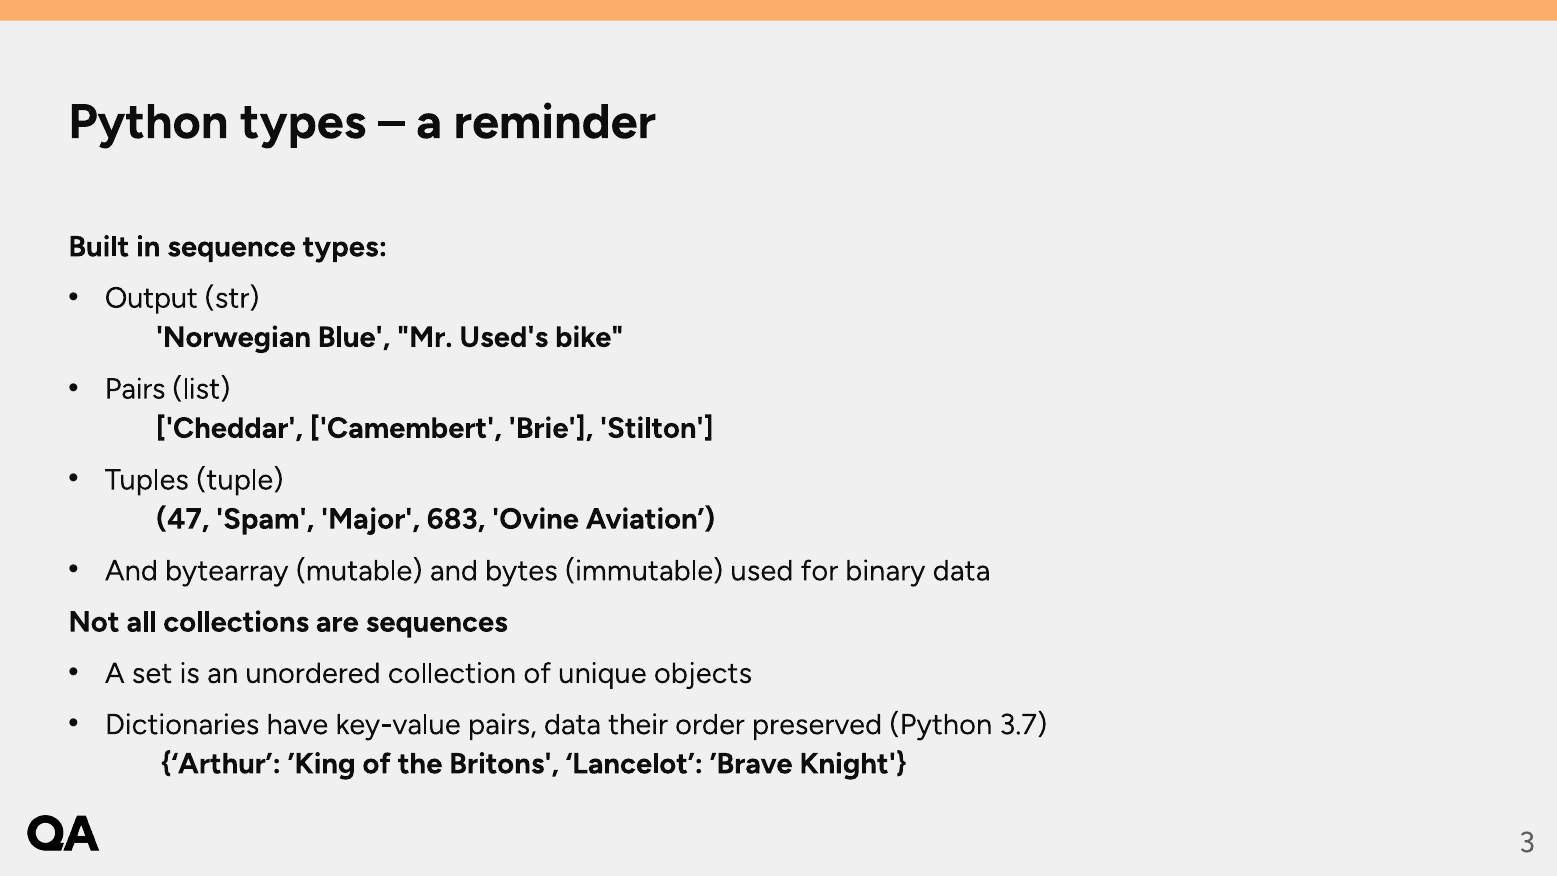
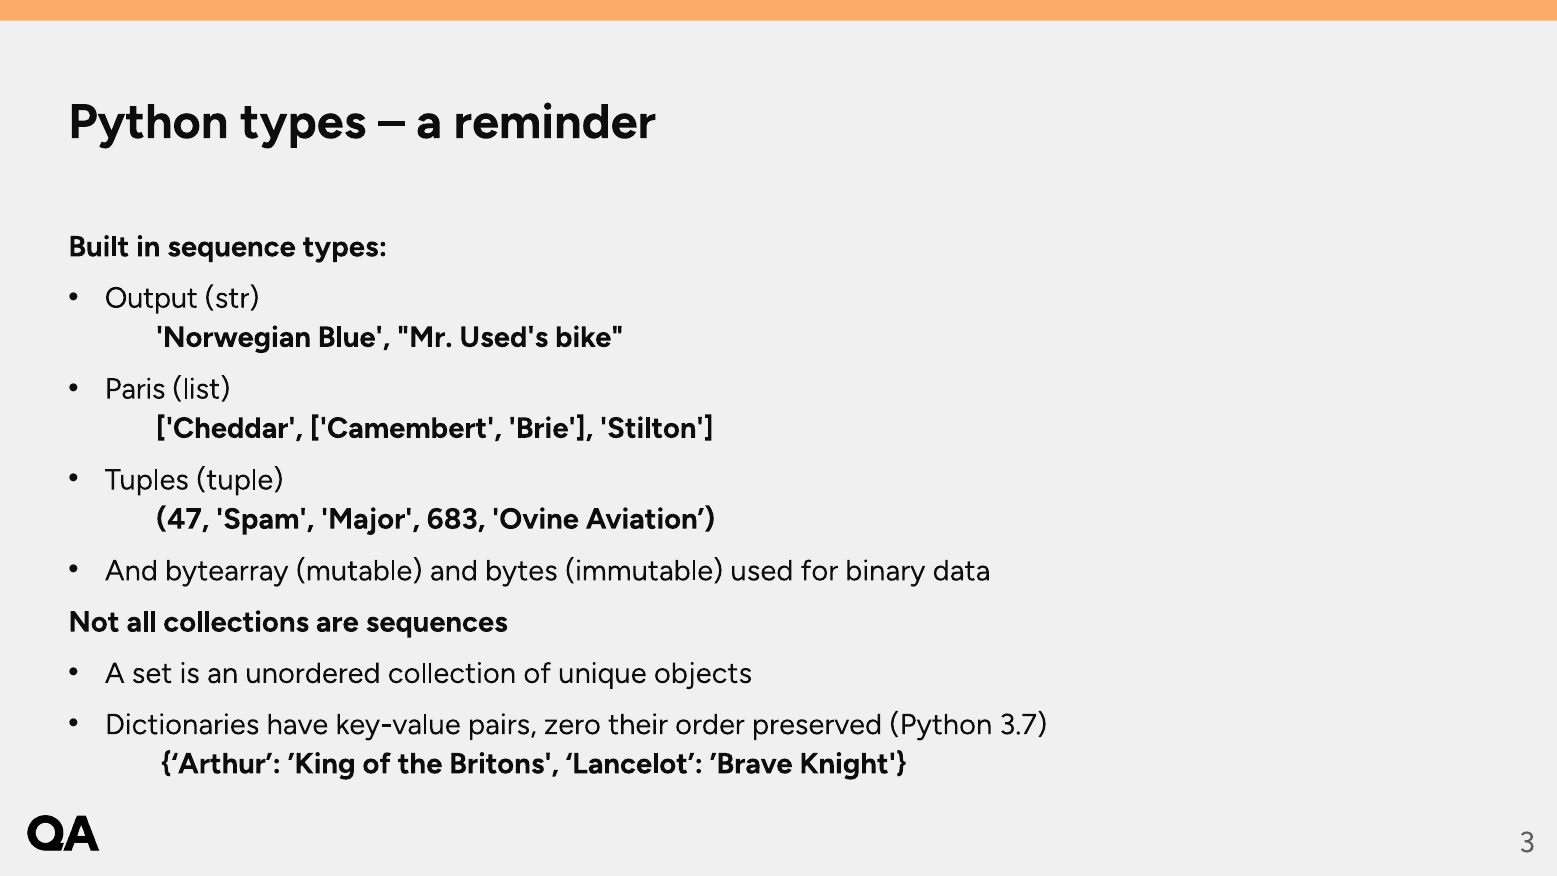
Pairs at (135, 389): Pairs -> Paris
pairs data: data -> zero
